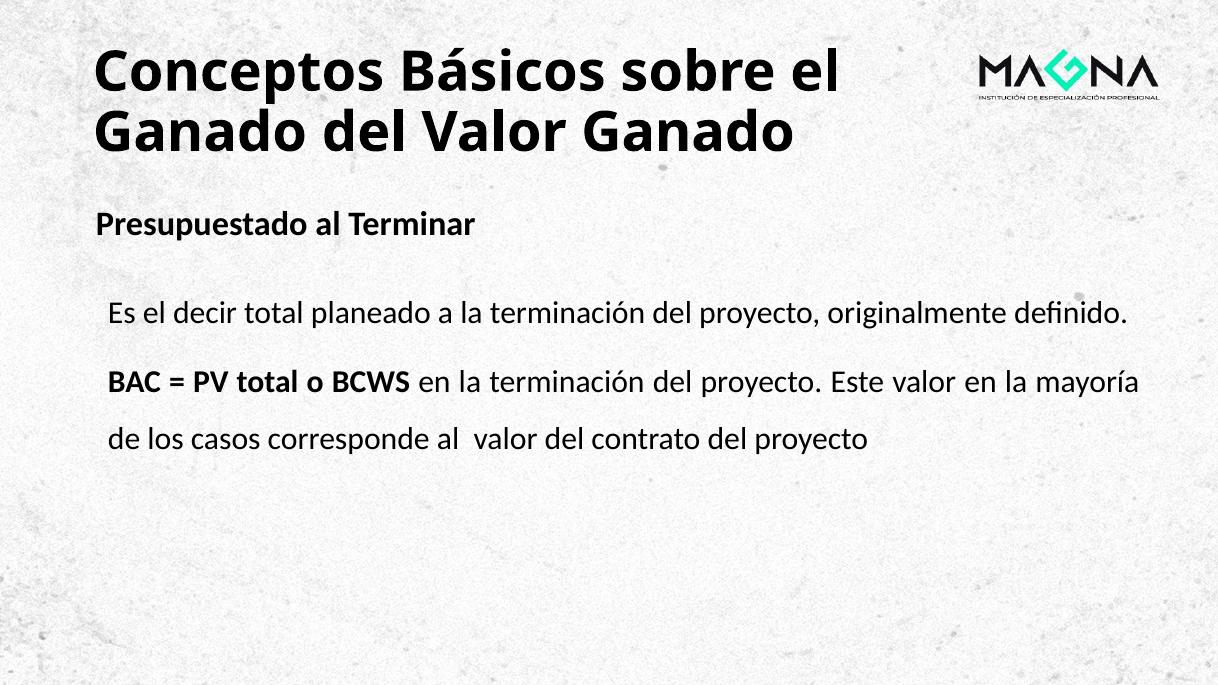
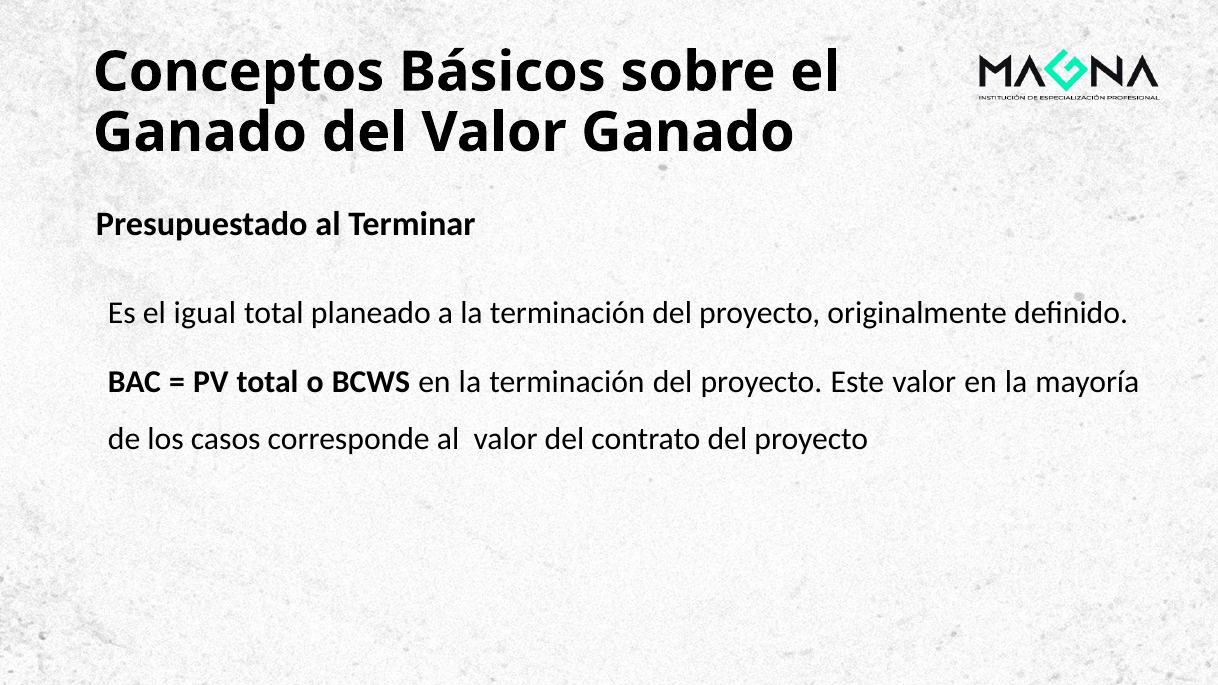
decir: decir -> igual
